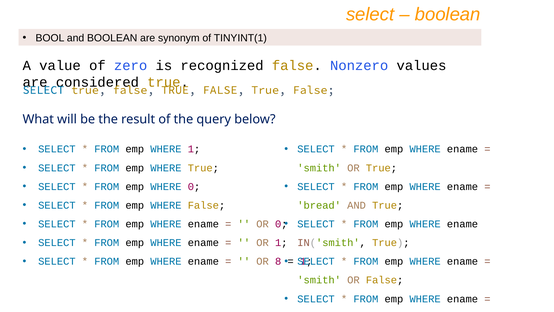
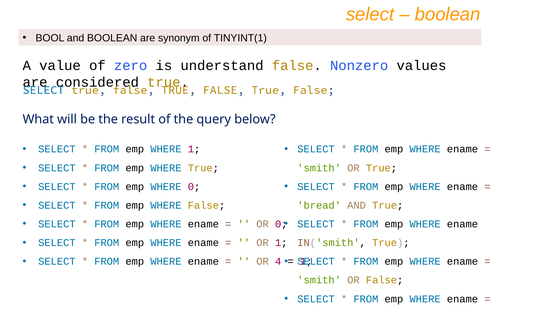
recognized: recognized -> understand
8: 8 -> 4
